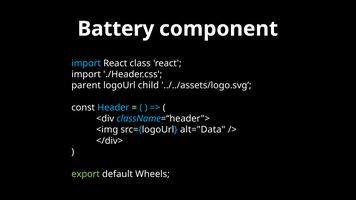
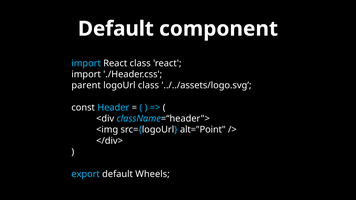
Battery at (116, 29): Battery -> Default
logoUrl child: child -> class
alt="Data: alt="Data -> alt="Point
export colour: light green -> light blue
